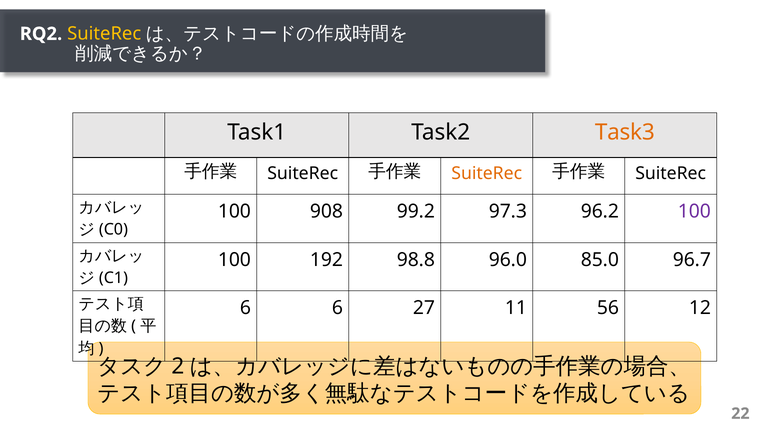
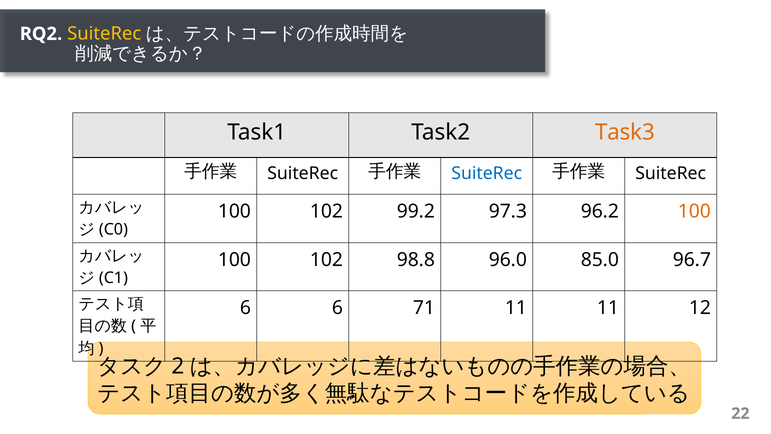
SuiteRec at (487, 173) colour: orange -> blue
908 at (326, 211): 908 -> 102
100 at (694, 211) colour: purple -> orange
192 at (326, 260): 192 -> 102
27: 27 -> 71
11 56: 56 -> 11
